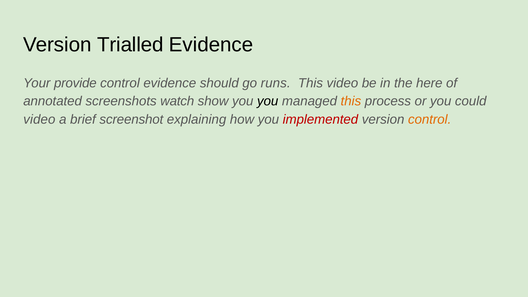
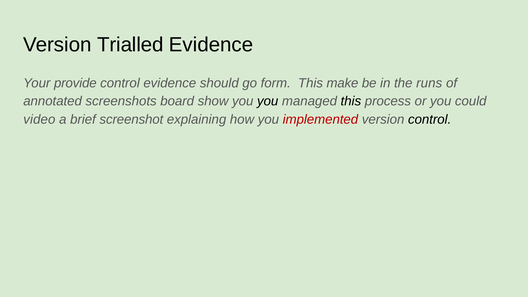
runs: runs -> form
This video: video -> make
here: here -> runs
watch: watch -> board
this at (351, 101) colour: orange -> black
control at (430, 119) colour: orange -> black
